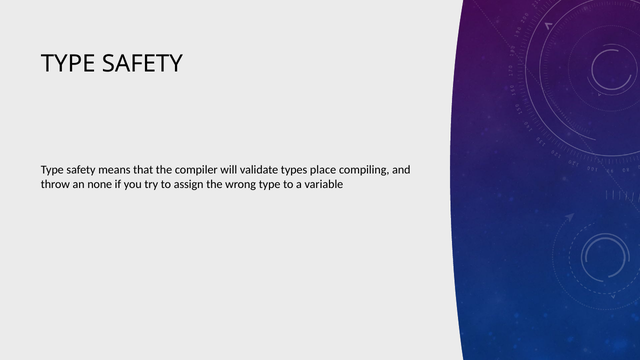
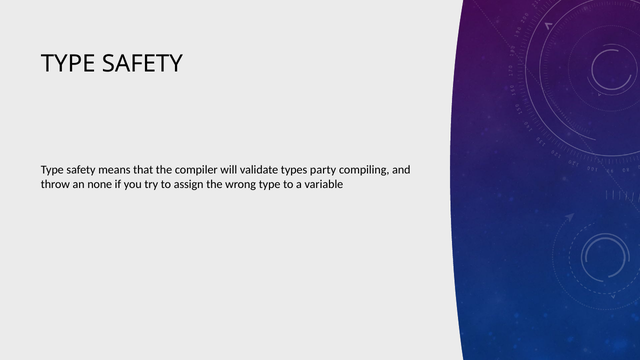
place: place -> party
